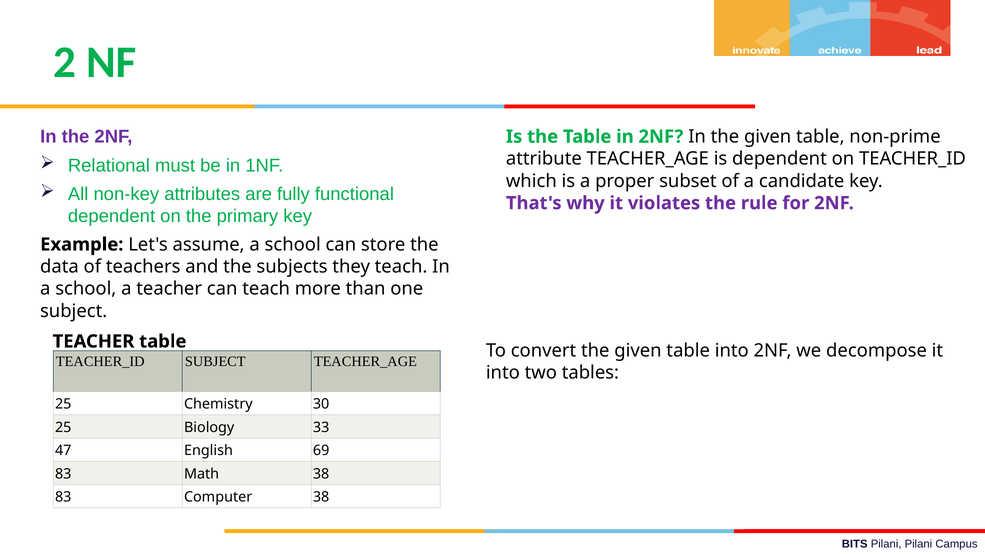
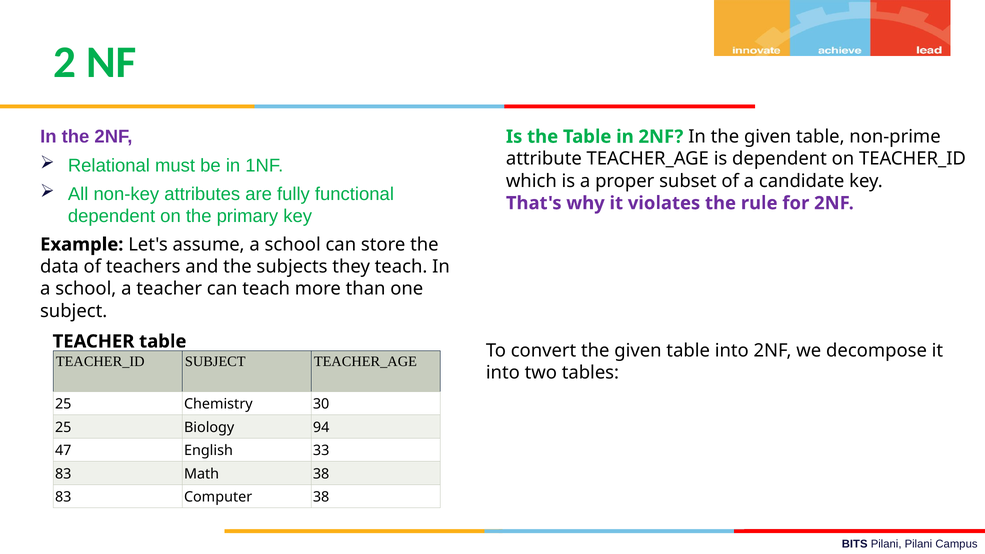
33: 33 -> 94
69: 69 -> 33
